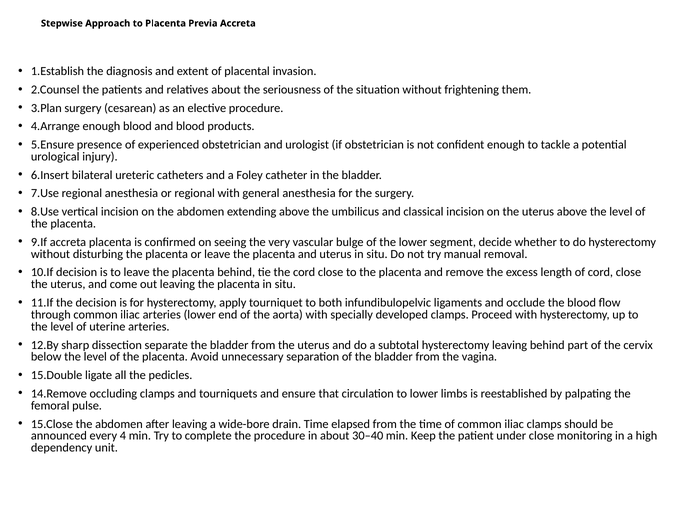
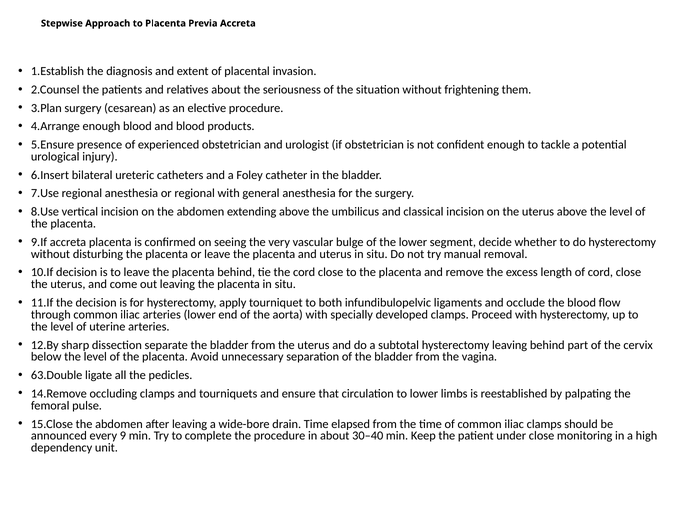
15.Double: 15.Double -> 63.Double
4: 4 -> 9
